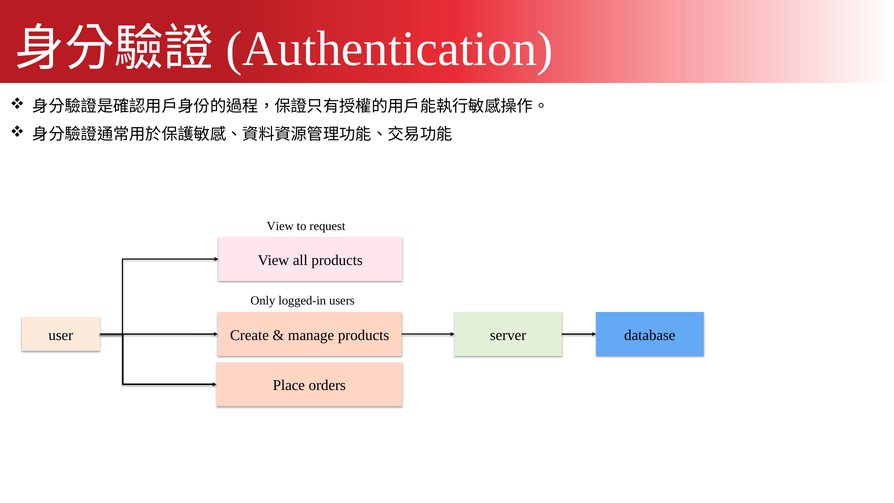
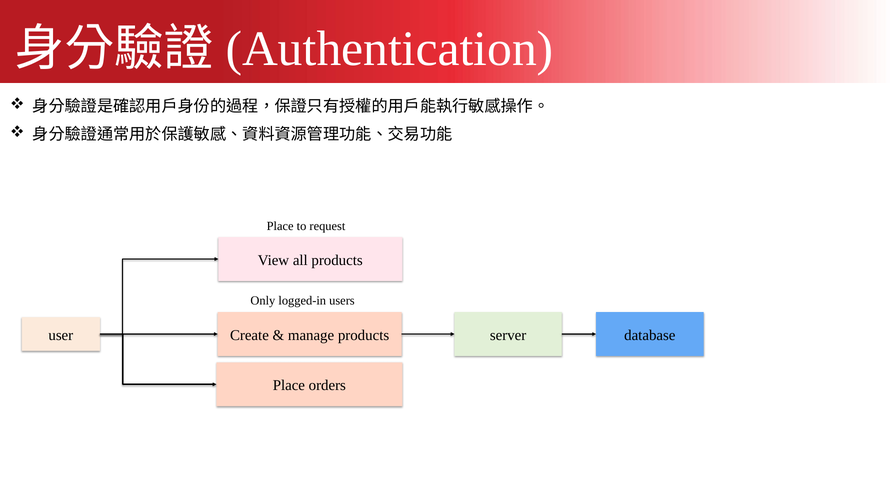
View at (280, 226): View -> Place
